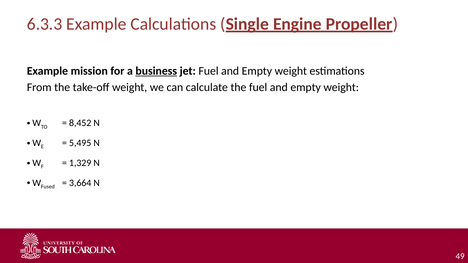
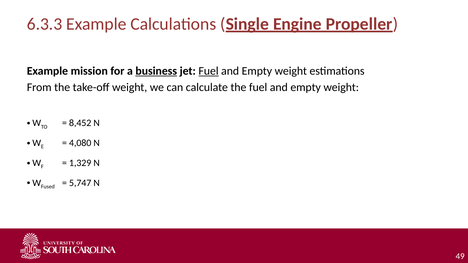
Fuel at (209, 71) underline: none -> present
5,495: 5,495 -> 4,080
3,664: 3,664 -> 5,747
